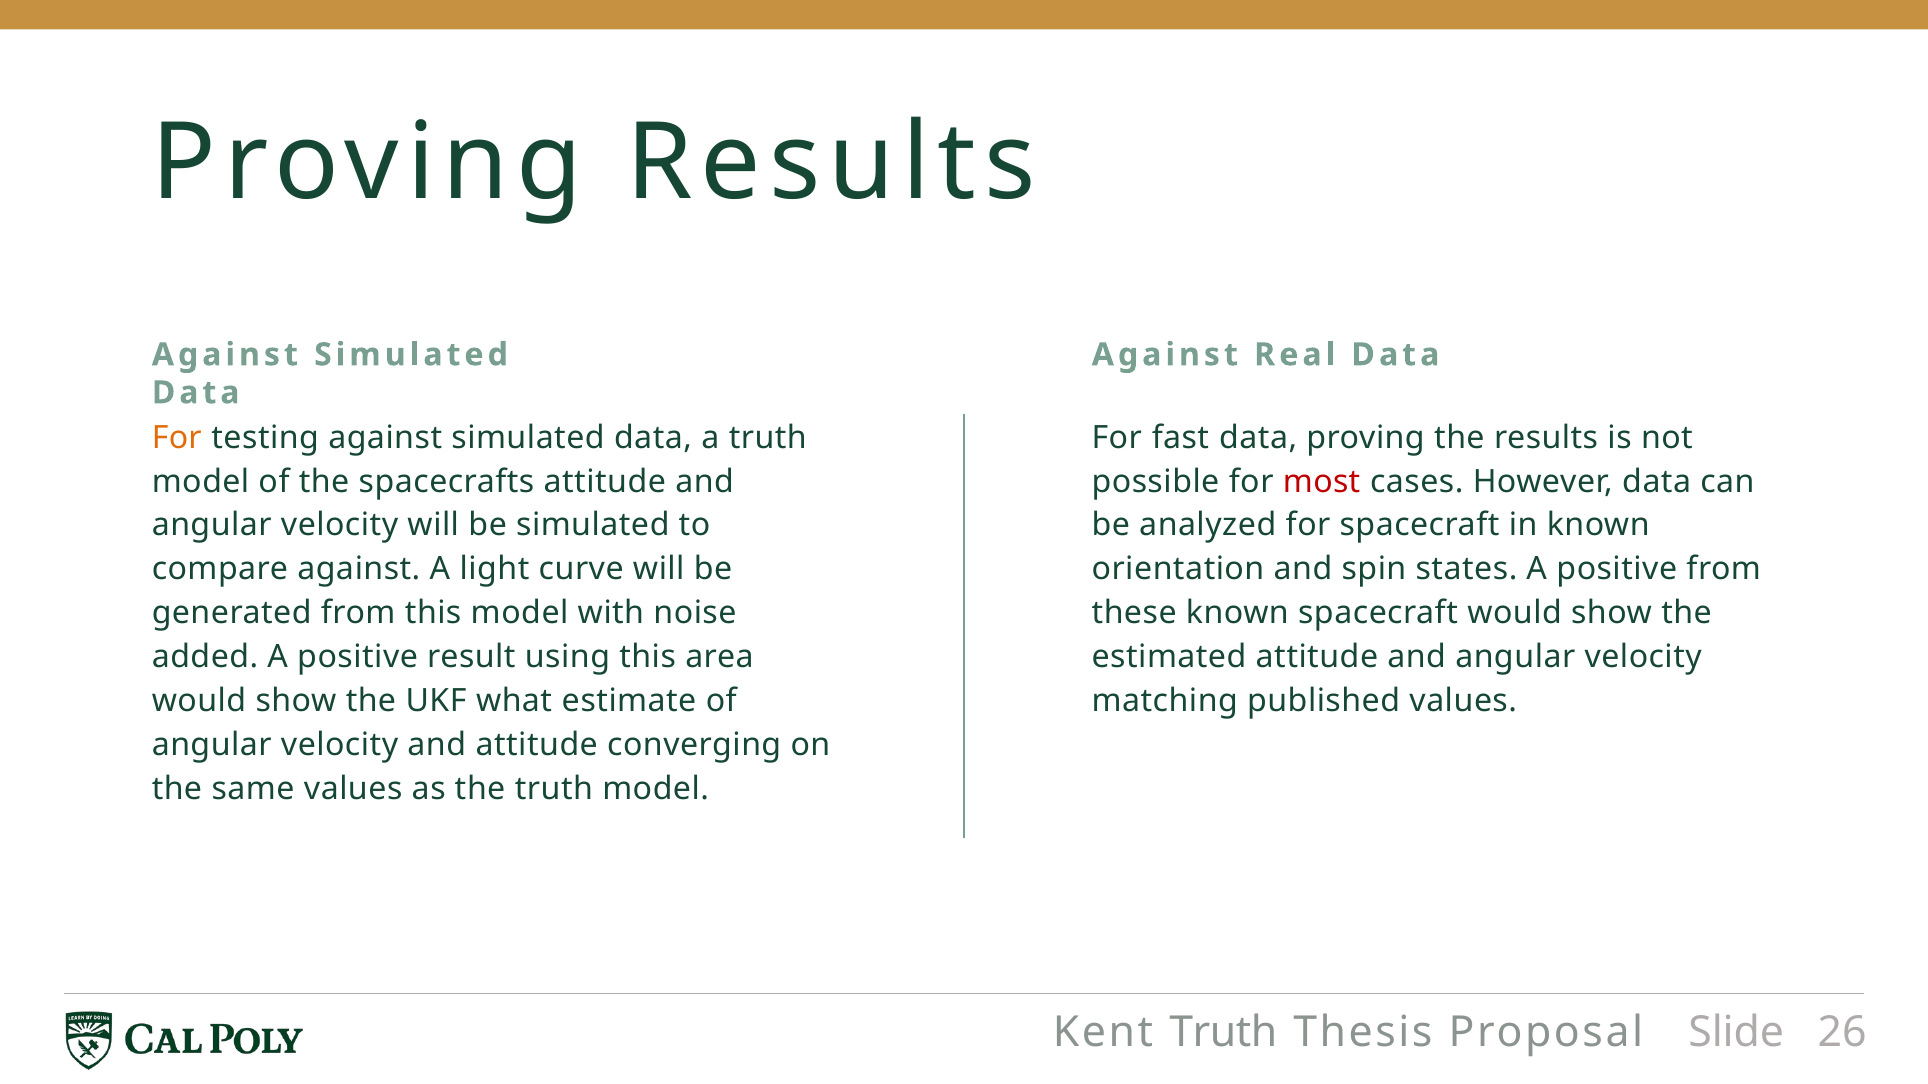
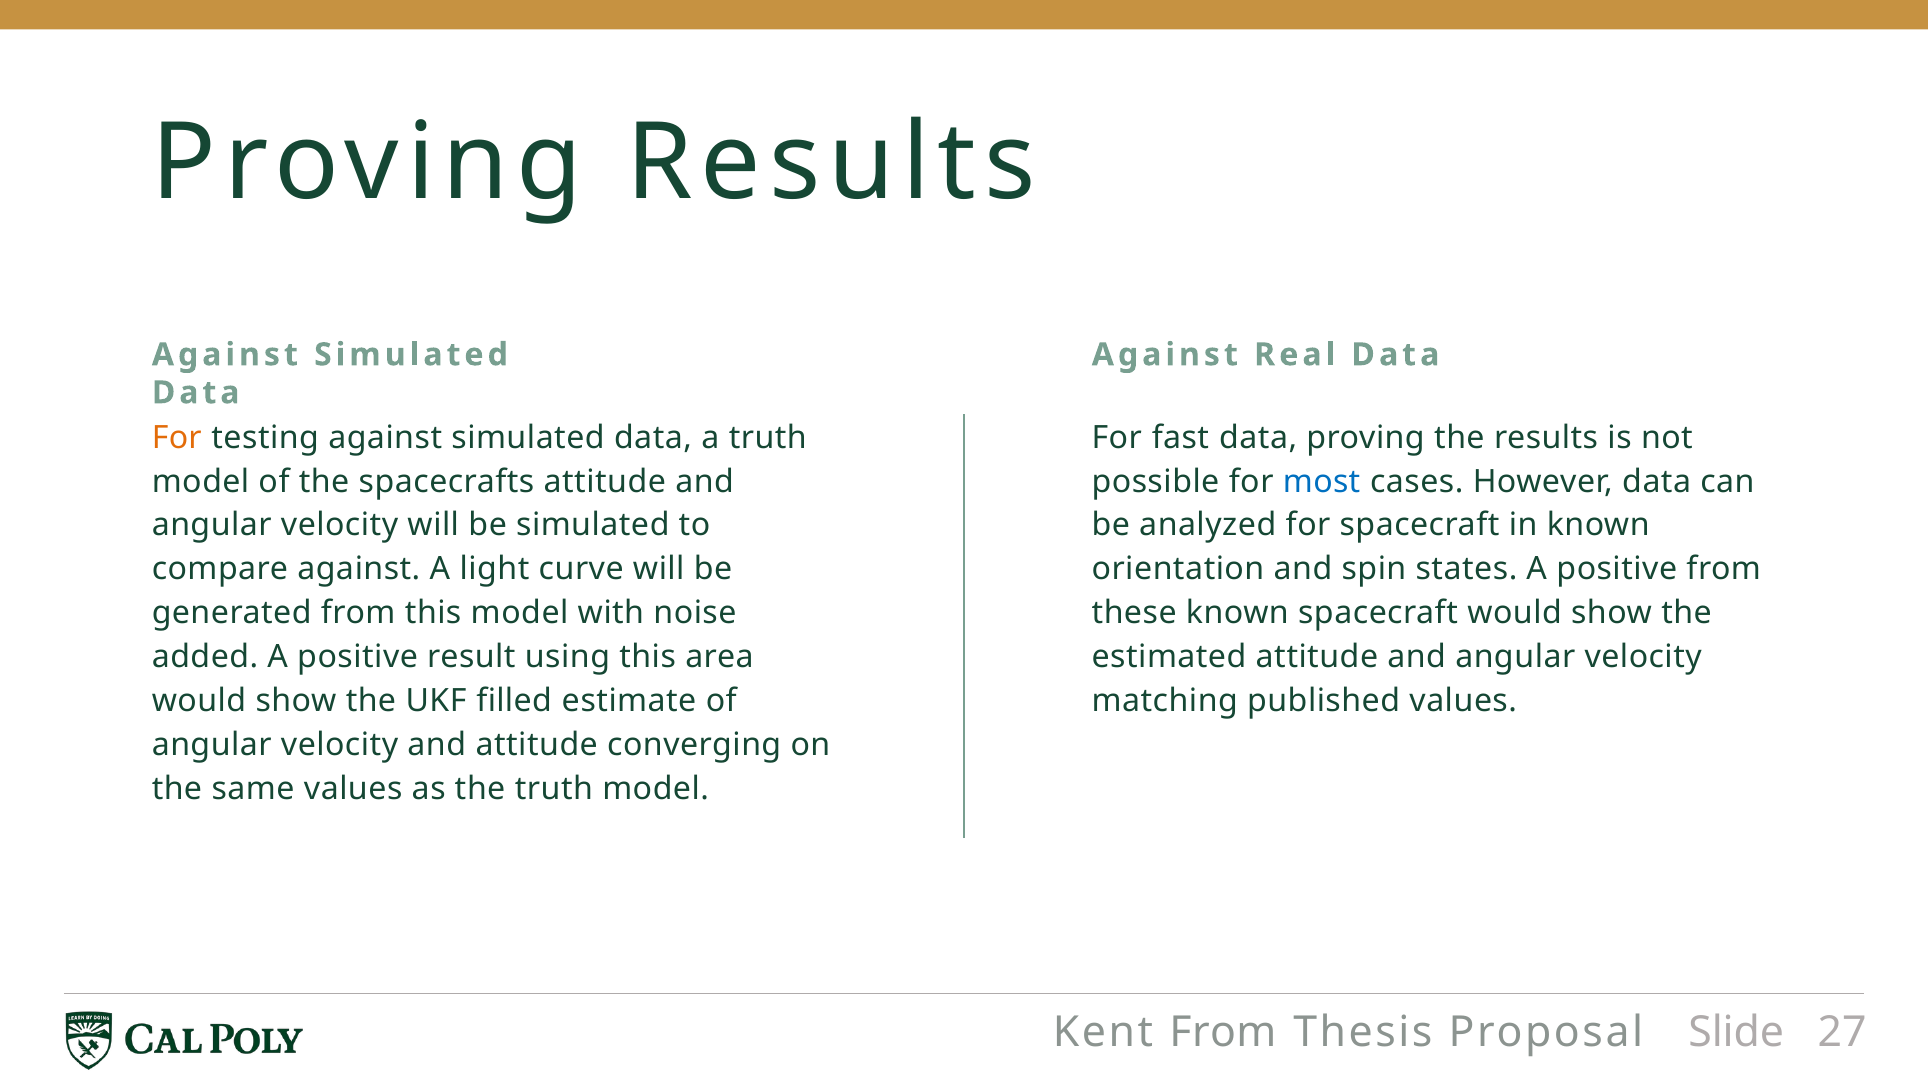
most colour: red -> blue
what: what -> filled
Kent Truth: Truth -> From
26: 26 -> 27
